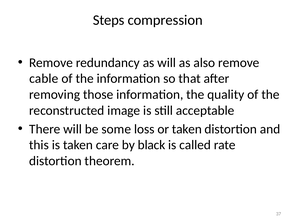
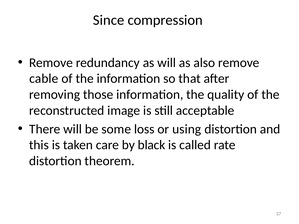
Steps: Steps -> Since
or taken: taken -> using
